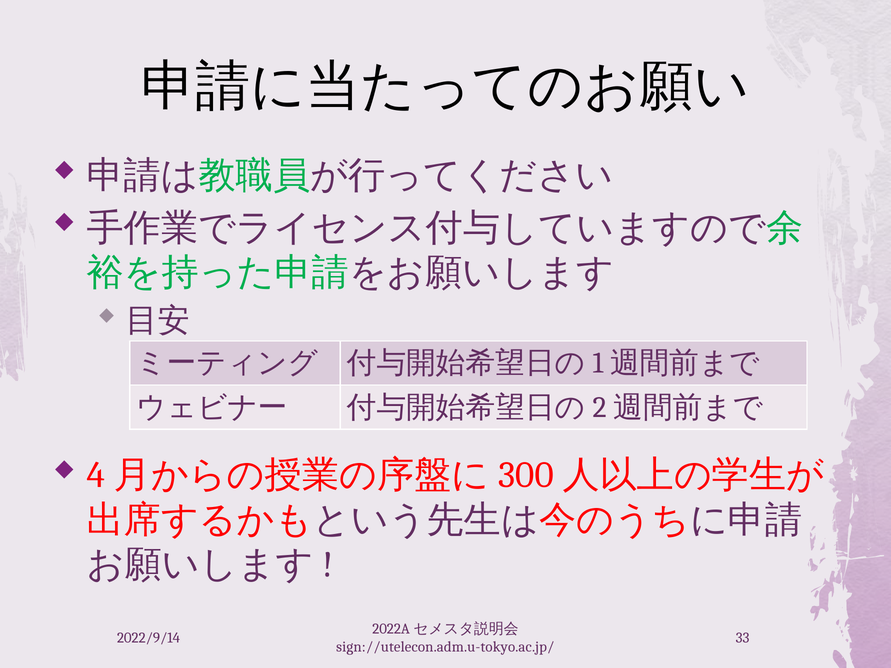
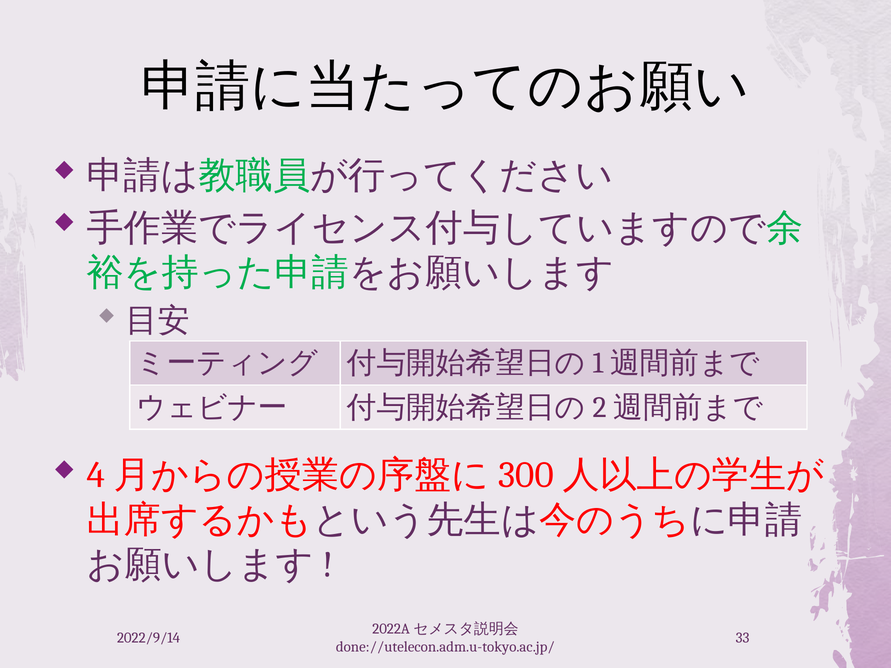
sign://utelecon.adm.u-tokyo.ac.jp/: sign://utelecon.adm.u-tokyo.ac.jp/ -> done://utelecon.adm.u-tokyo.ac.jp/
